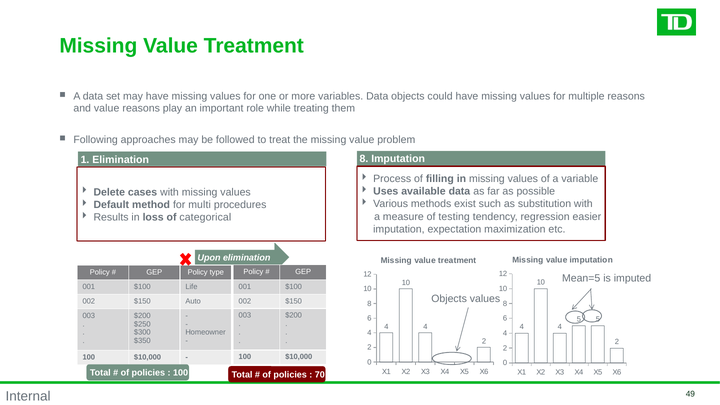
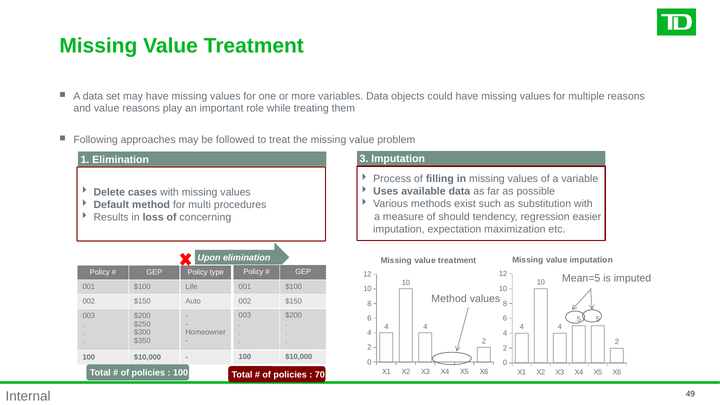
Elimination 8: 8 -> 3
testing: testing -> should
categorical: categorical -> concerning
Objects at (449, 299): Objects -> Method
